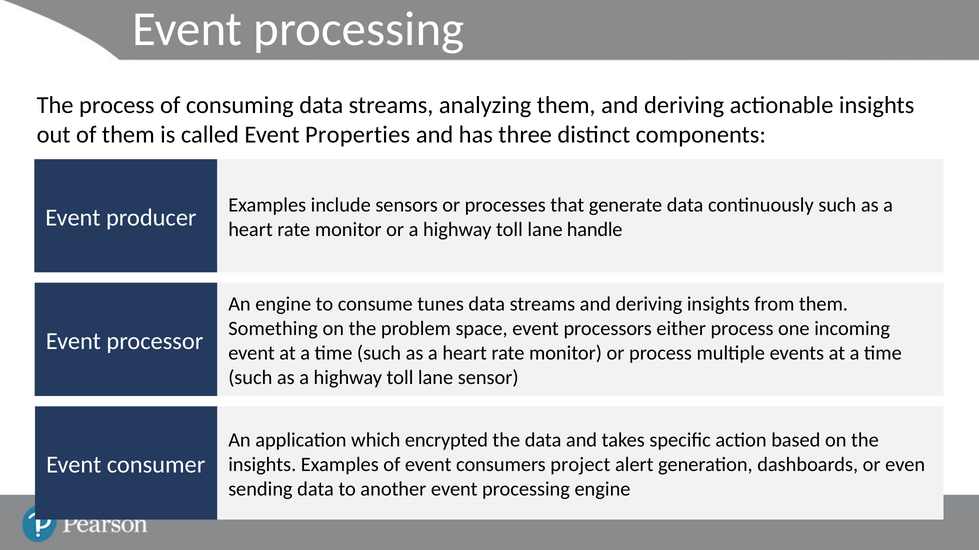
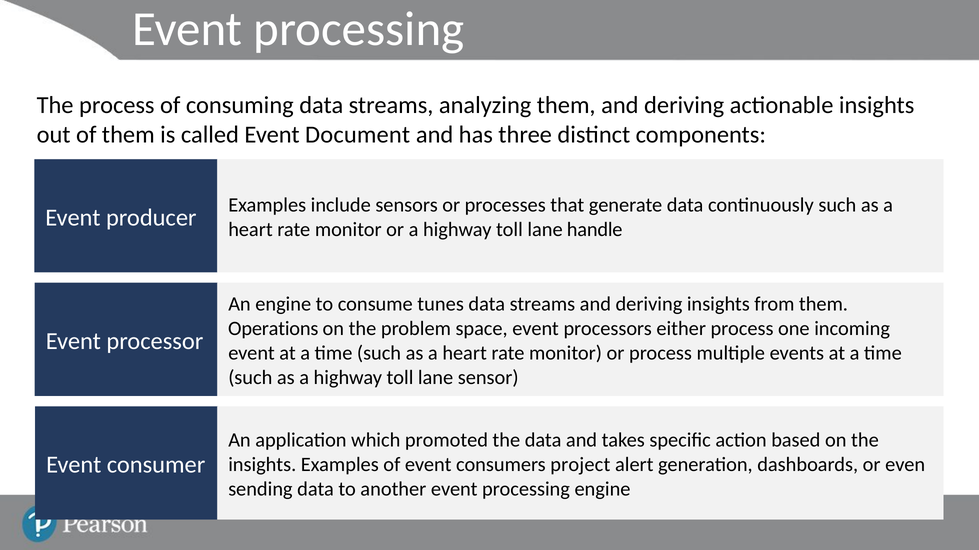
Properties: Properties -> Document
Something: Something -> Operations
encrypted: encrypted -> promoted
